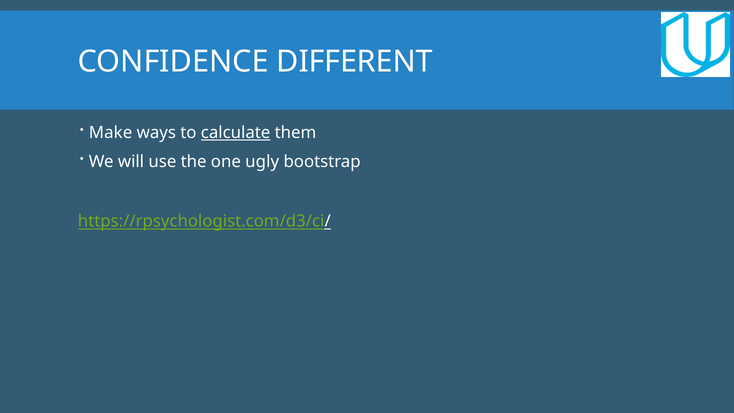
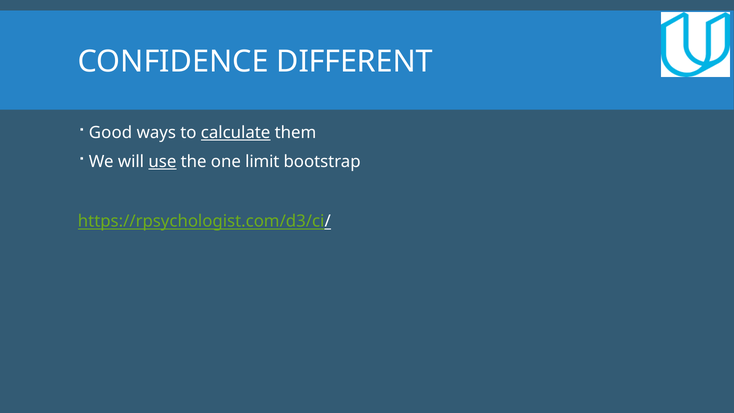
Make: Make -> Good
use underline: none -> present
ugly: ugly -> limit
